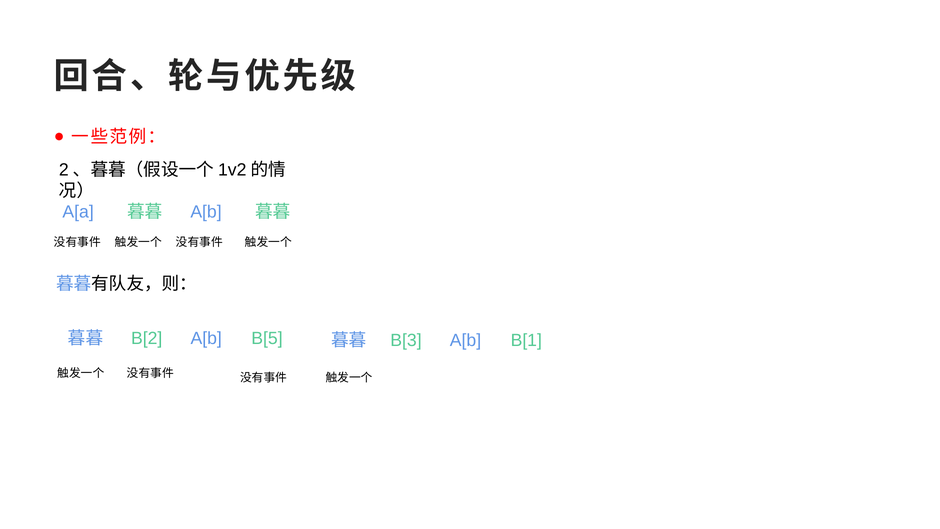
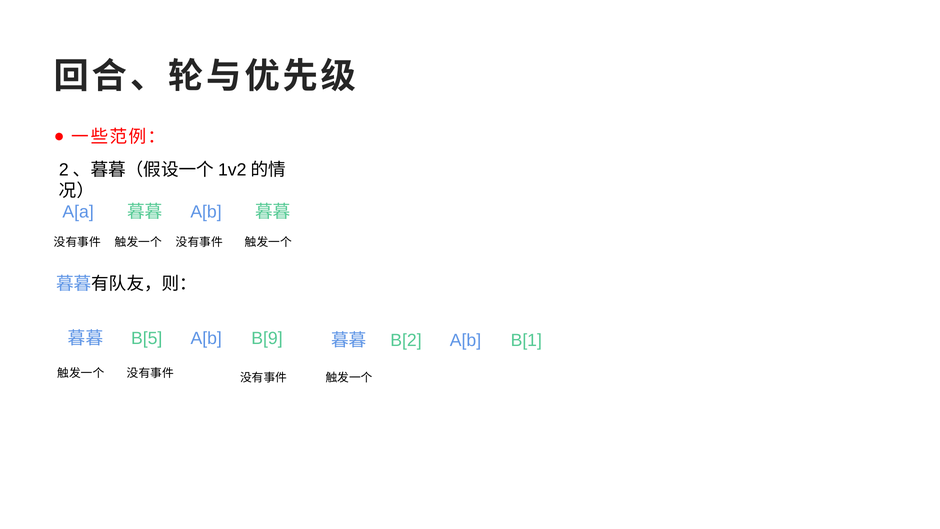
B[2: B[2 -> B[5
B[5: B[5 -> B[9
B[3: B[3 -> B[2
